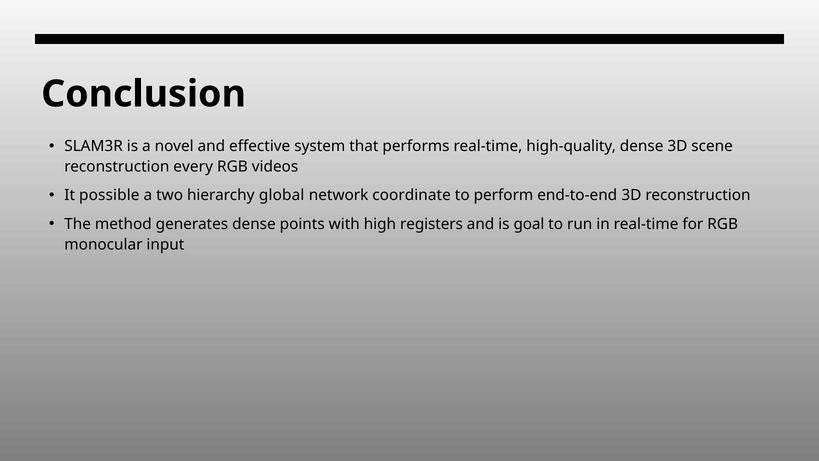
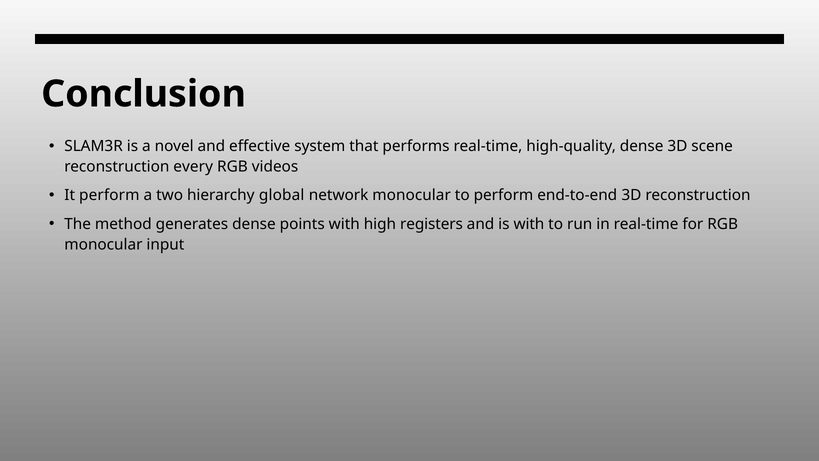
It possible: possible -> perform
network coordinate: coordinate -> monocular
is goal: goal -> with
